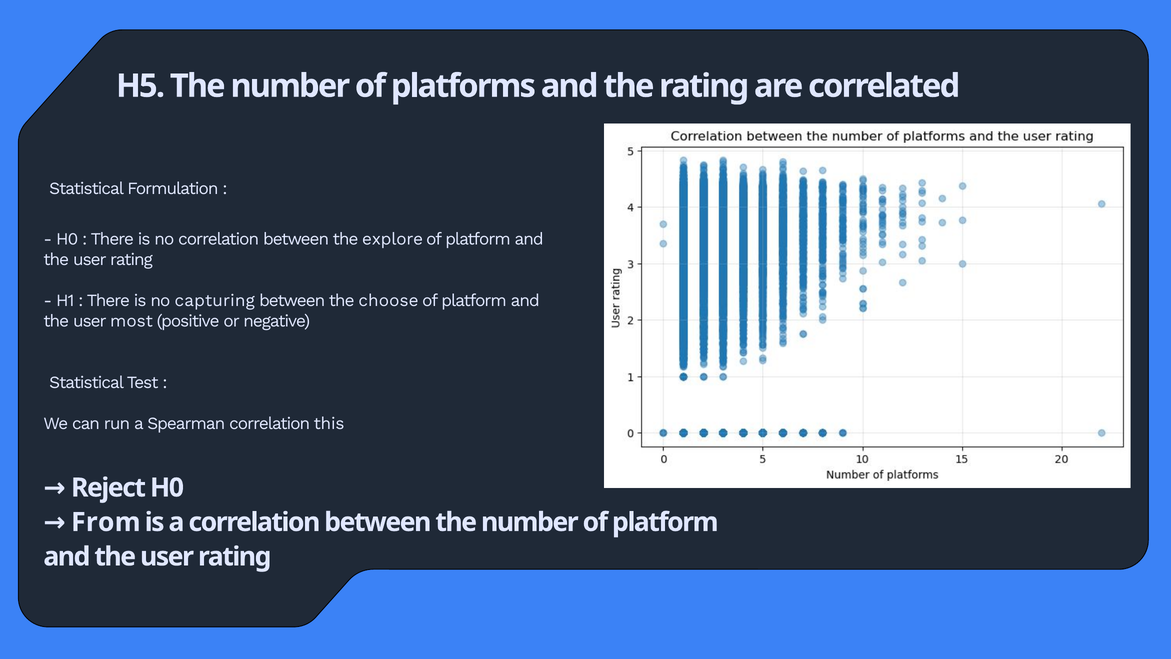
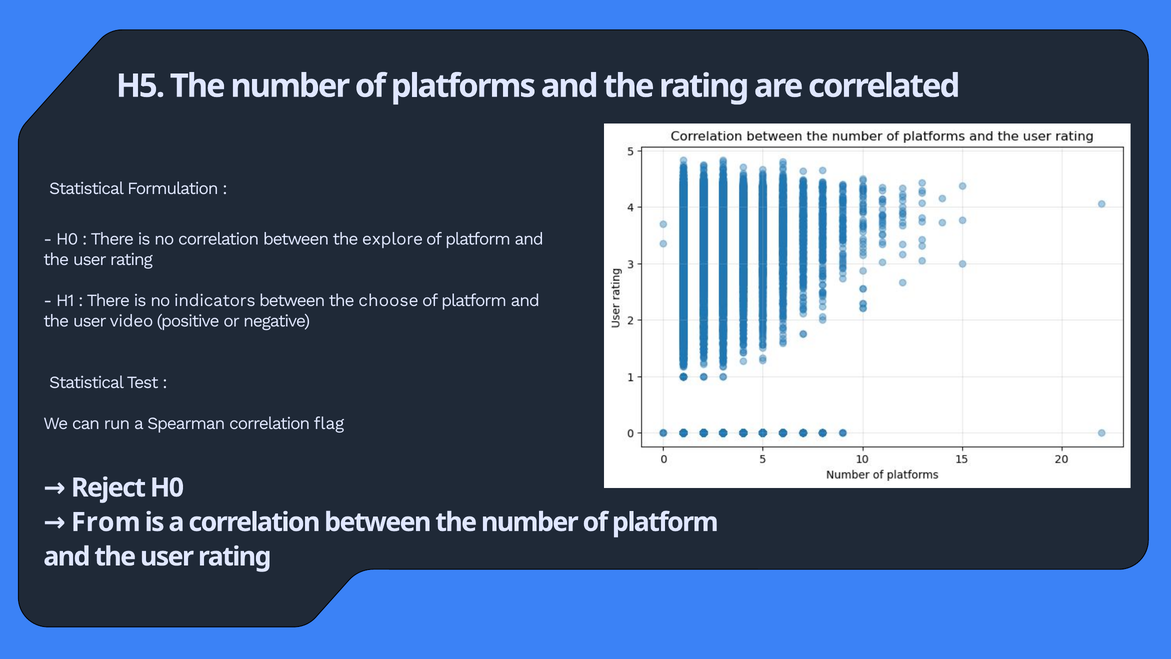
capturing: capturing -> indicators
most: most -> video
this: this -> flag
